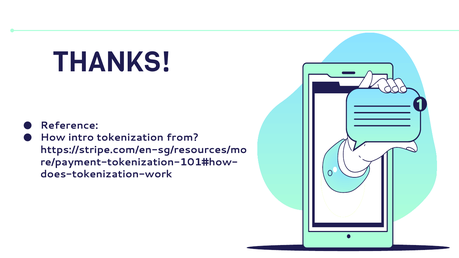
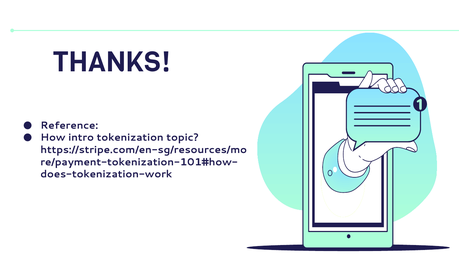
from: from -> topic
